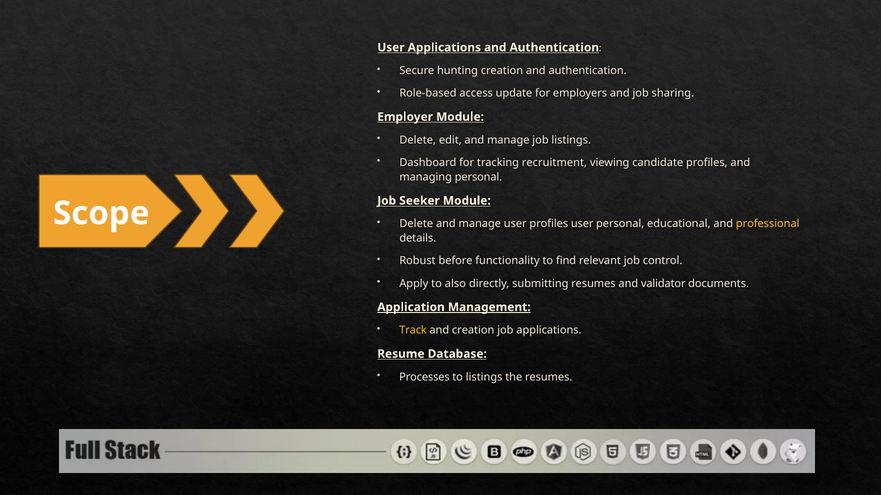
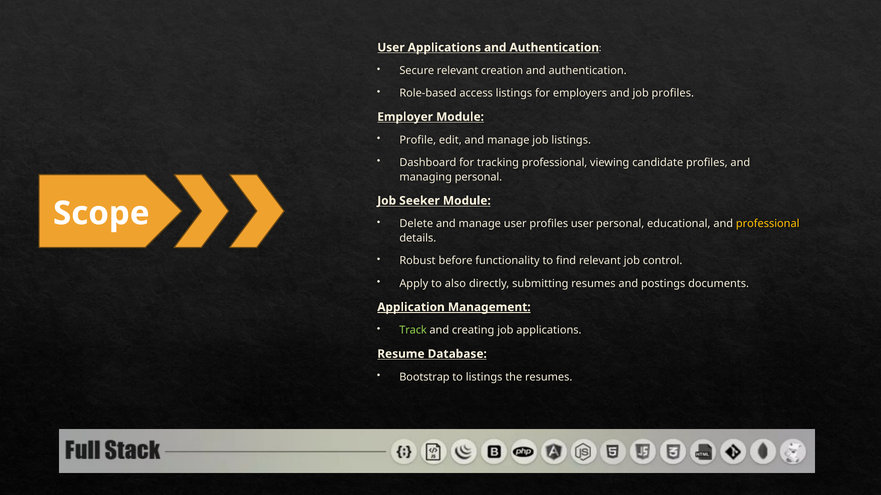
Secure hunting: hunting -> relevant
access update: update -> listings
job sharing: sharing -> profiles
Delete at (418, 140): Delete -> Profile
tracking recruitment: recruitment -> professional
validator: validator -> postings
Track colour: yellow -> light green
and creation: creation -> creating
Processes: Processes -> Bootstrap
